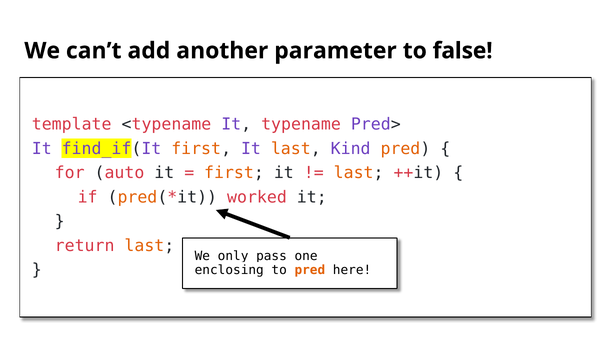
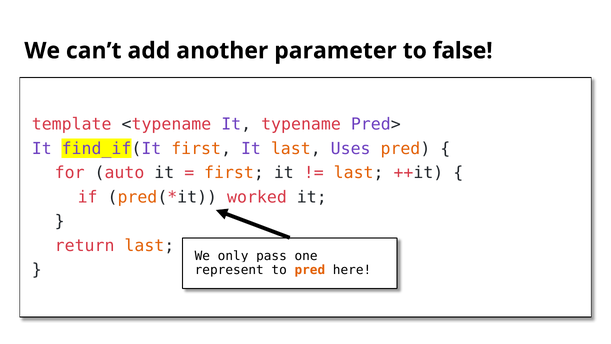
Kind: Kind -> Uses
enclosing: enclosing -> represent
